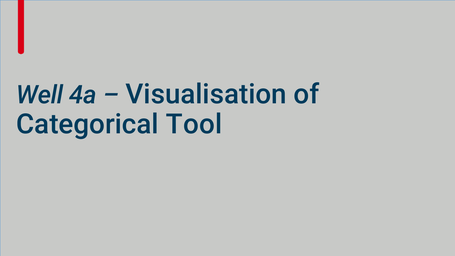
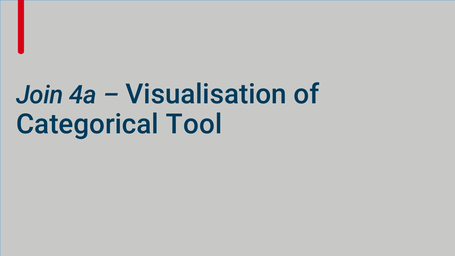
Well: Well -> Join
